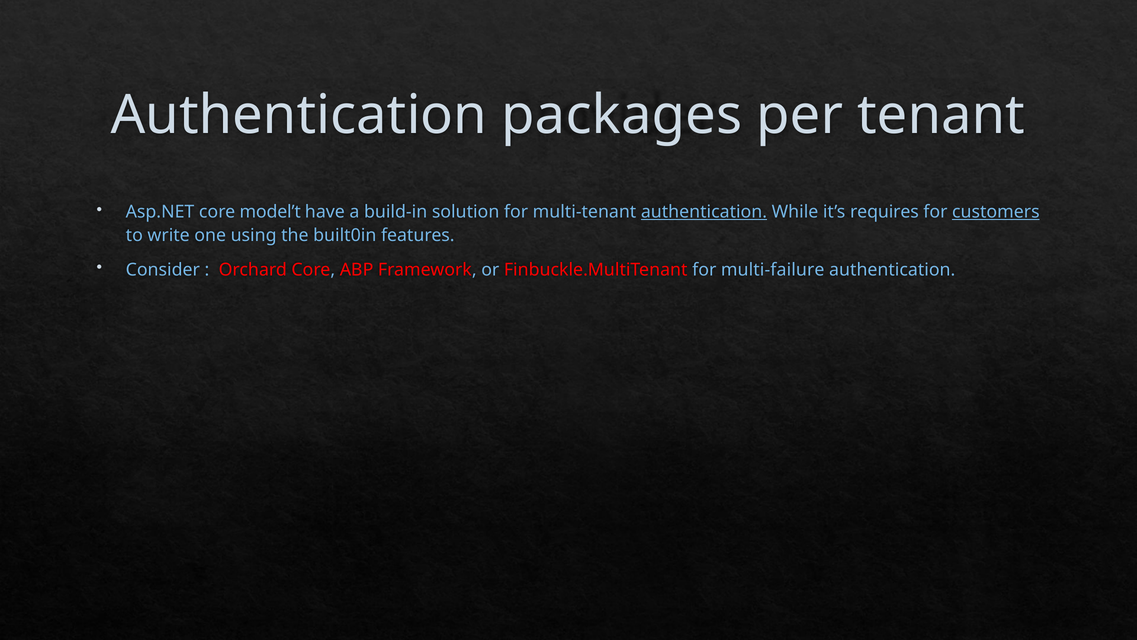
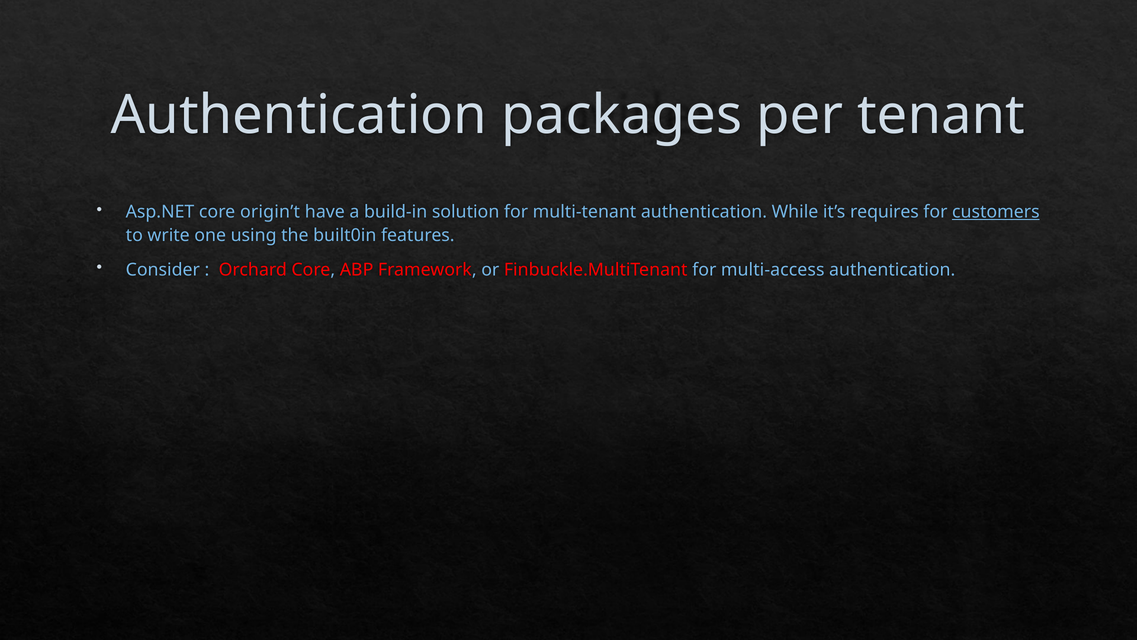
model’t: model’t -> origin’t
authentication at (704, 212) underline: present -> none
multi-failure: multi-failure -> multi-access
